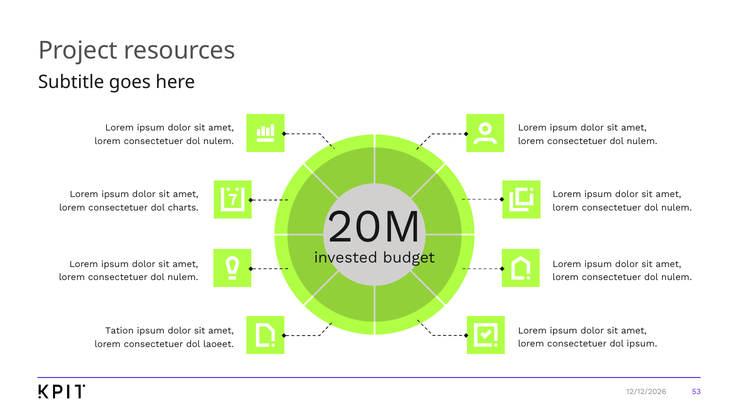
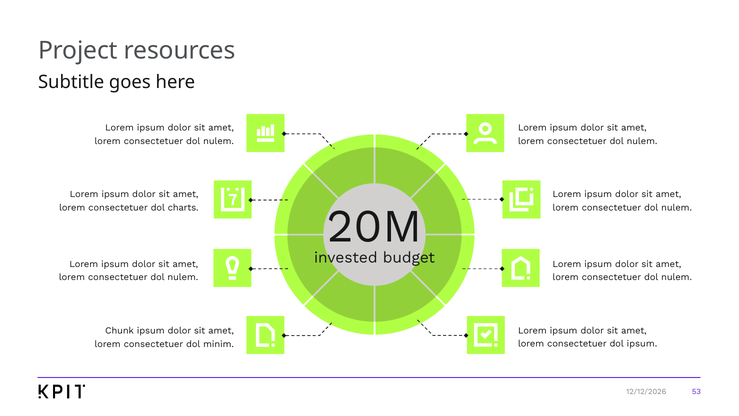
Tation: Tation -> Chunk
laoeet: laoeet -> minim
